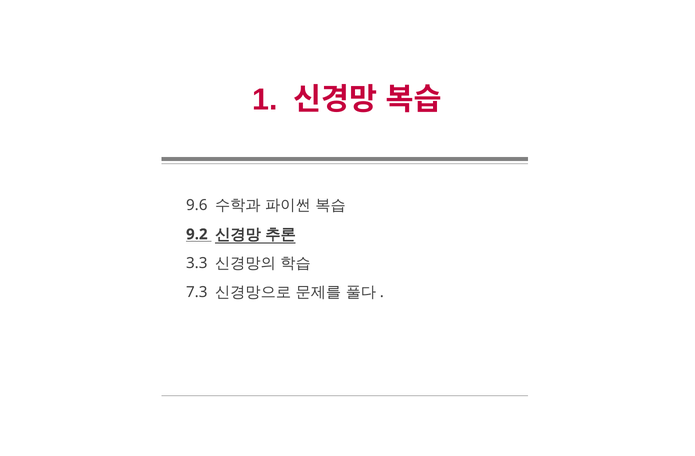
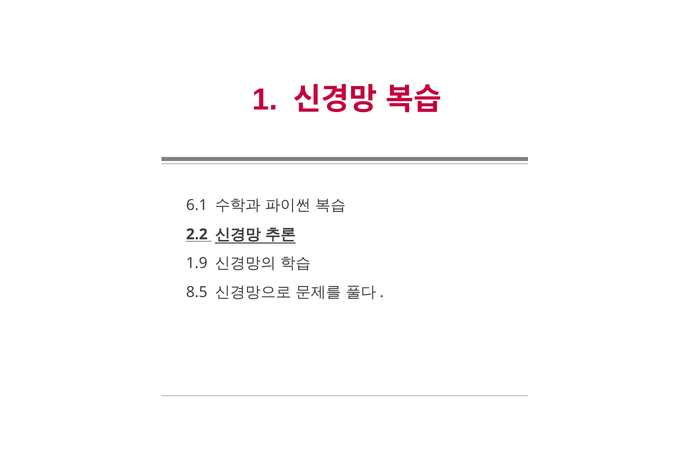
9.6: 9.6 -> 6.1
9.2: 9.2 -> 2.2
3.3: 3.3 -> 1.9
7.3: 7.3 -> 8.5
